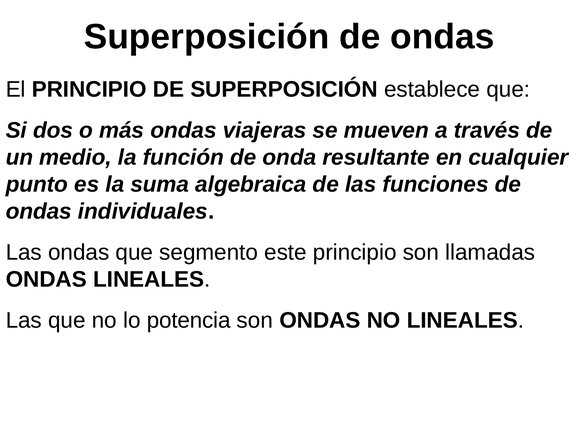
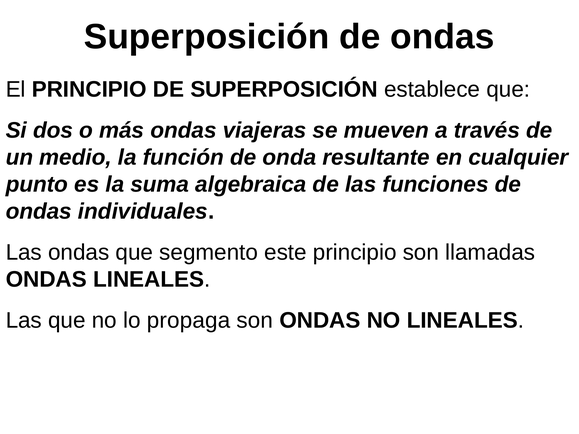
potencia: potencia -> propaga
